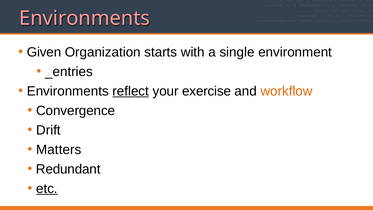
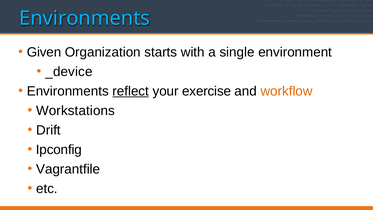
Environments at (85, 18) colour: pink -> light blue
_entries: _entries -> _device
Convergence: Convergence -> Workstations
Matters: Matters -> Ipconfig
Redundant: Redundant -> Vagrantfile
etc underline: present -> none
